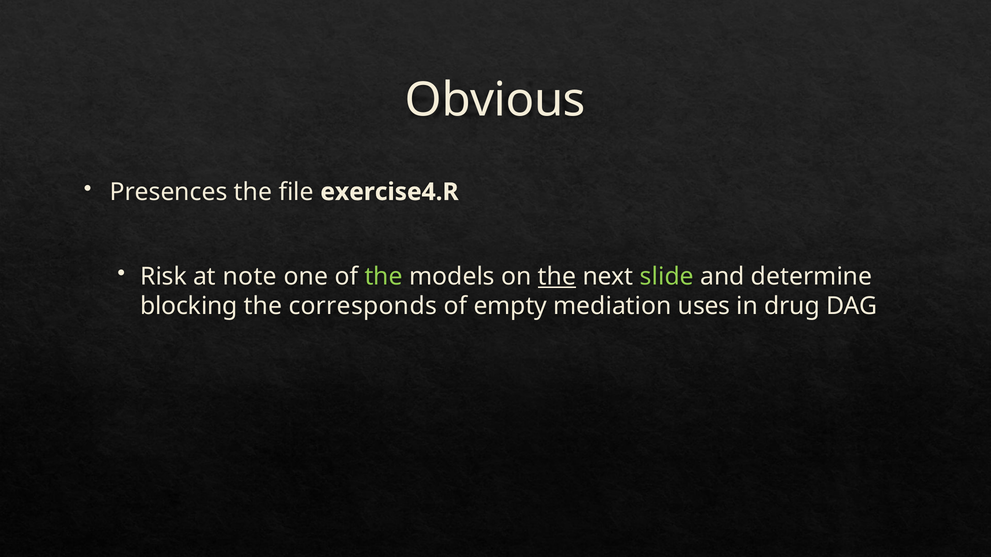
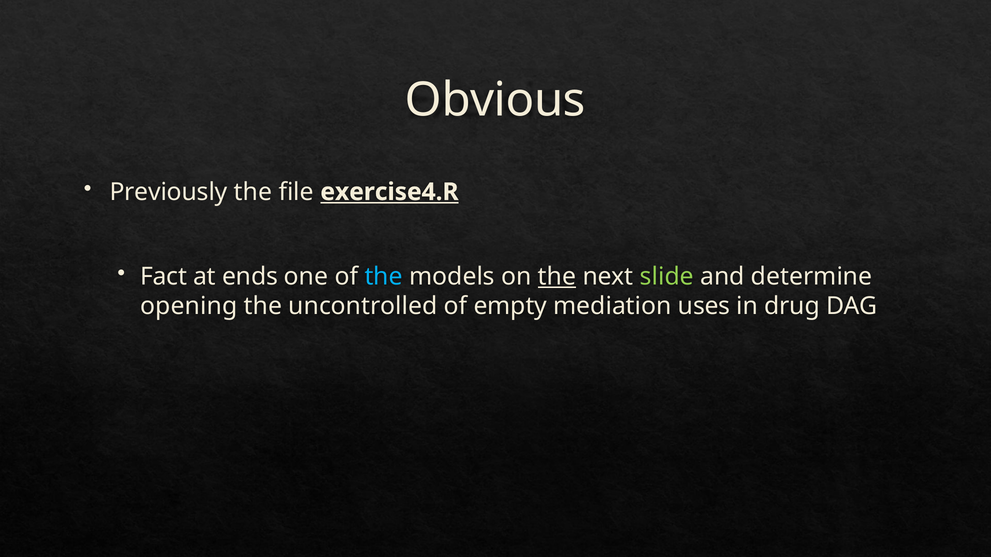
Presences: Presences -> Previously
exercise4.R underline: none -> present
Risk: Risk -> Fact
note: note -> ends
the at (384, 277) colour: light green -> light blue
blocking: blocking -> opening
corresponds: corresponds -> uncontrolled
